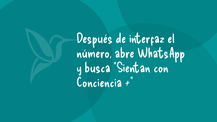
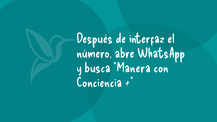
Sientan: Sientan -> Manera
